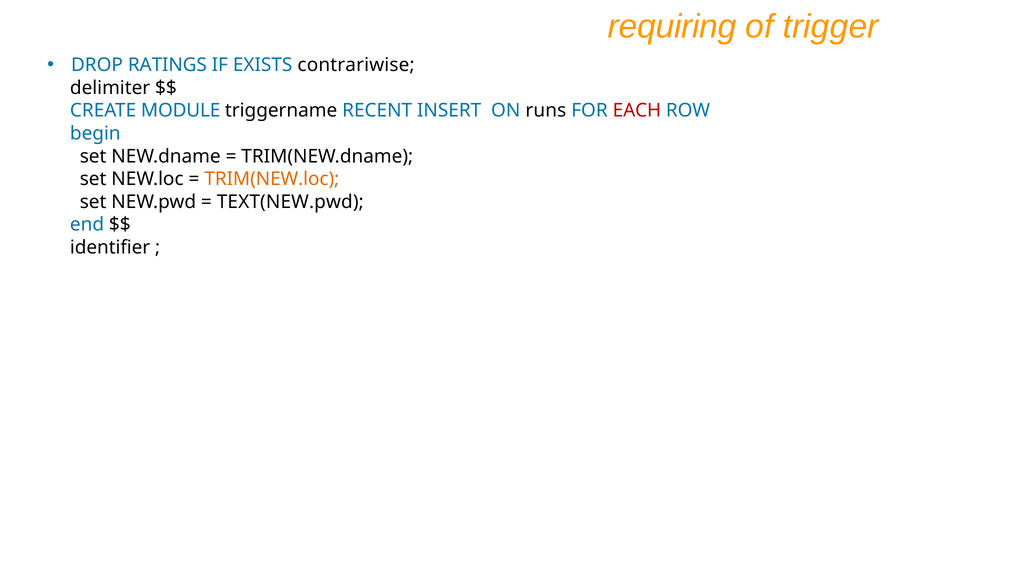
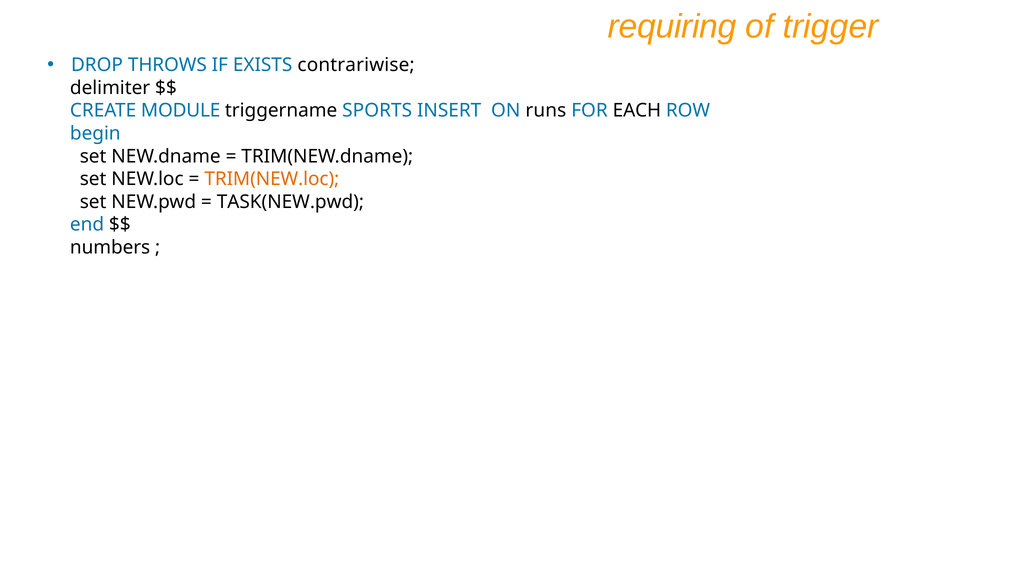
RATINGS: RATINGS -> THROWS
RECENT: RECENT -> SPORTS
EACH colour: red -> black
TEXT(NEW.pwd: TEXT(NEW.pwd -> TASK(NEW.pwd
identifier: identifier -> numbers
